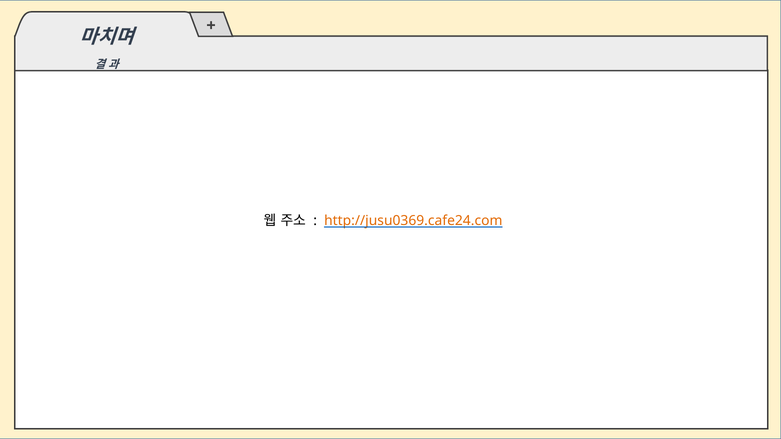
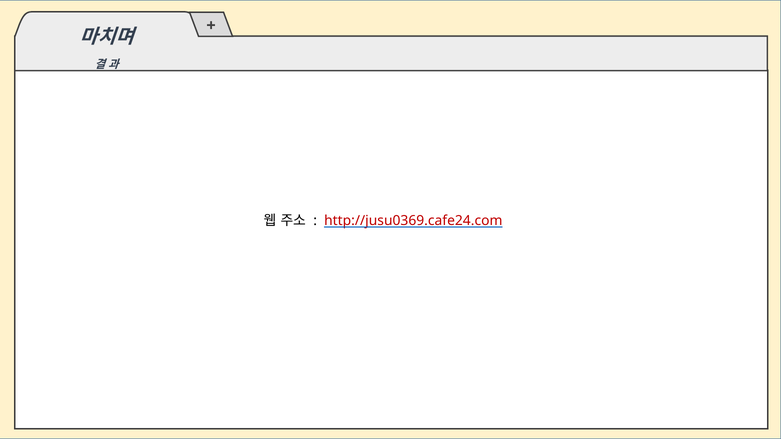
http://jusu0369.cafe24.com colour: orange -> red
